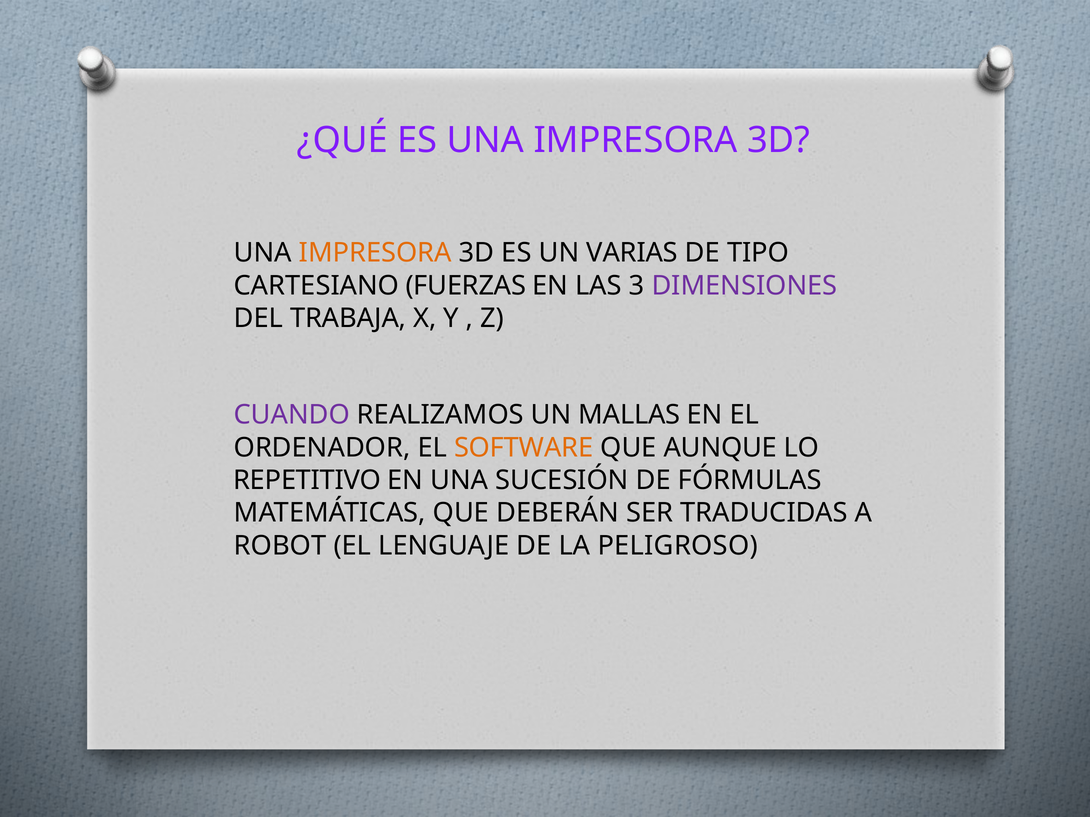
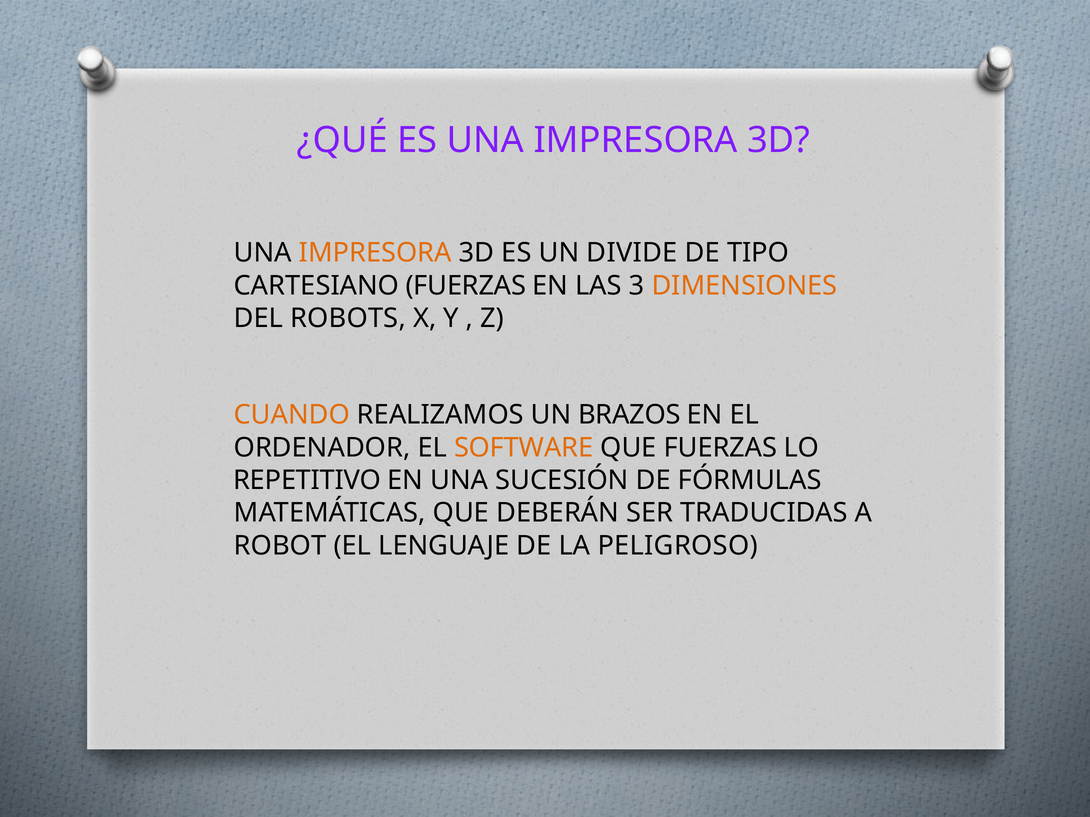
VARIAS: VARIAS -> DIVIDE
DIMENSIONES colour: purple -> orange
TRABAJA: TRABAJA -> ROBOTS
CUANDO colour: purple -> orange
MALLAS: MALLAS -> BRAZOS
QUE AUNQUE: AUNQUE -> FUERZAS
